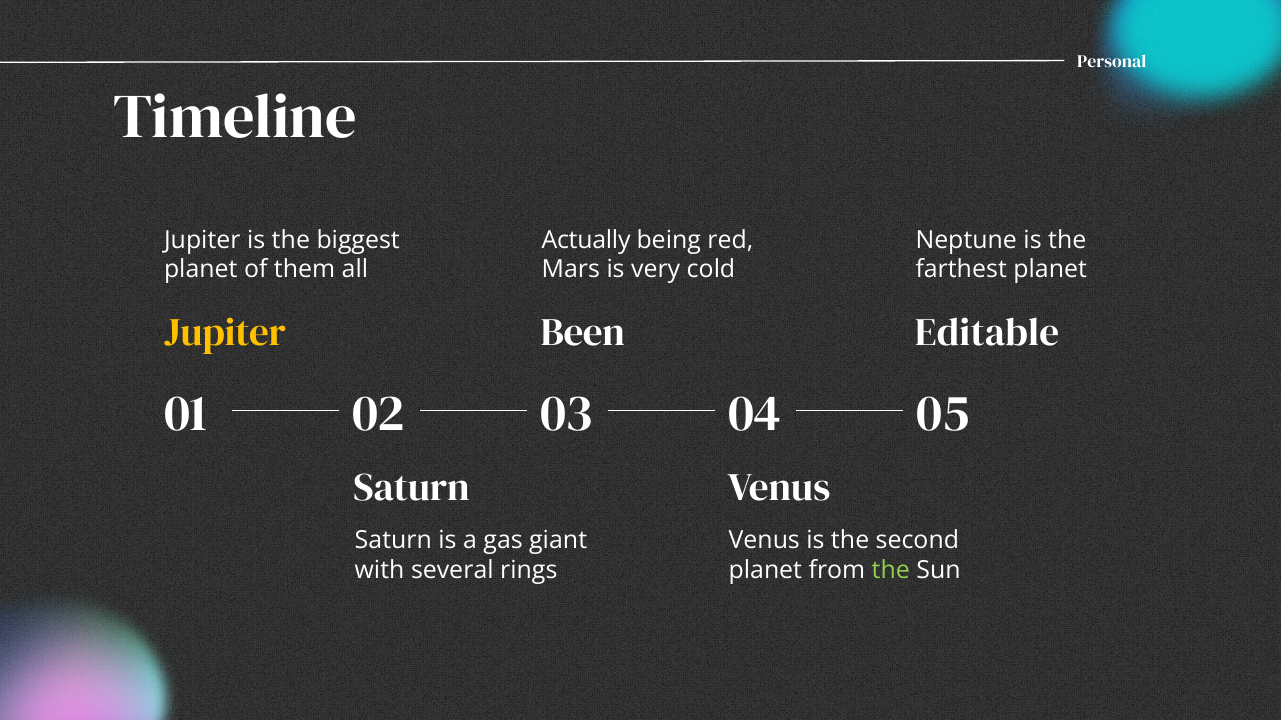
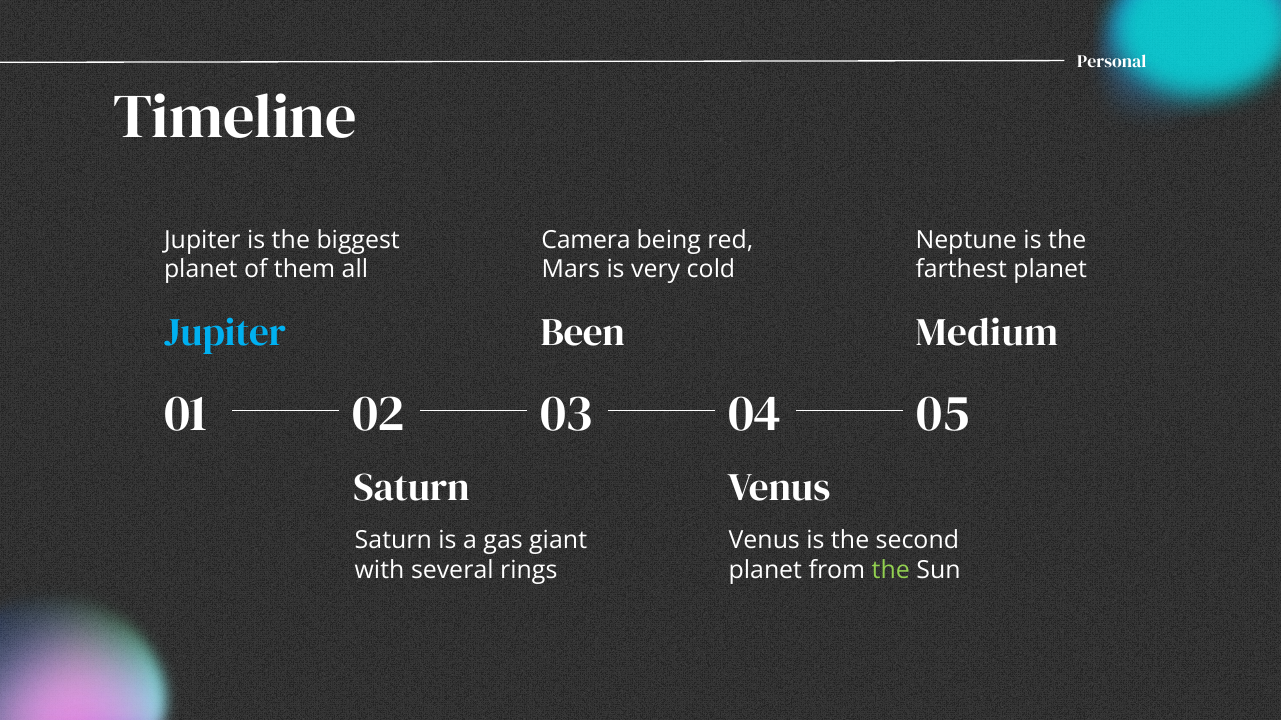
Actually: Actually -> Camera
Jupiter at (225, 333) colour: yellow -> light blue
Editable: Editable -> Medium
